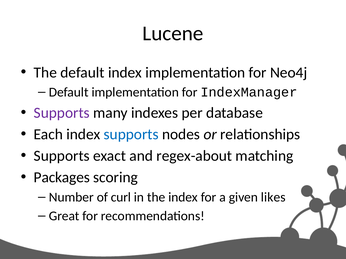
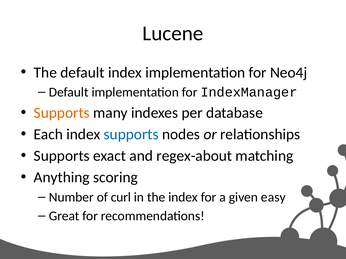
Supports at (62, 113) colour: purple -> orange
Packages: Packages -> Anything
likes: likes -> easy
